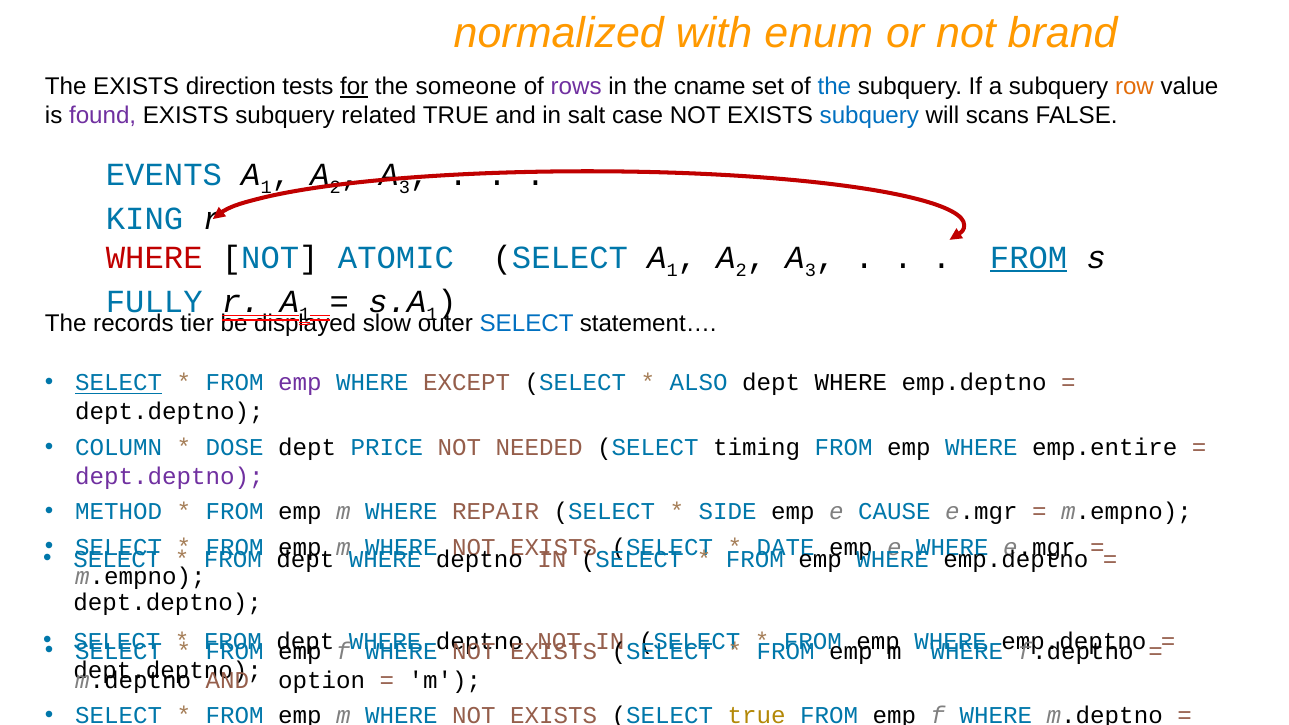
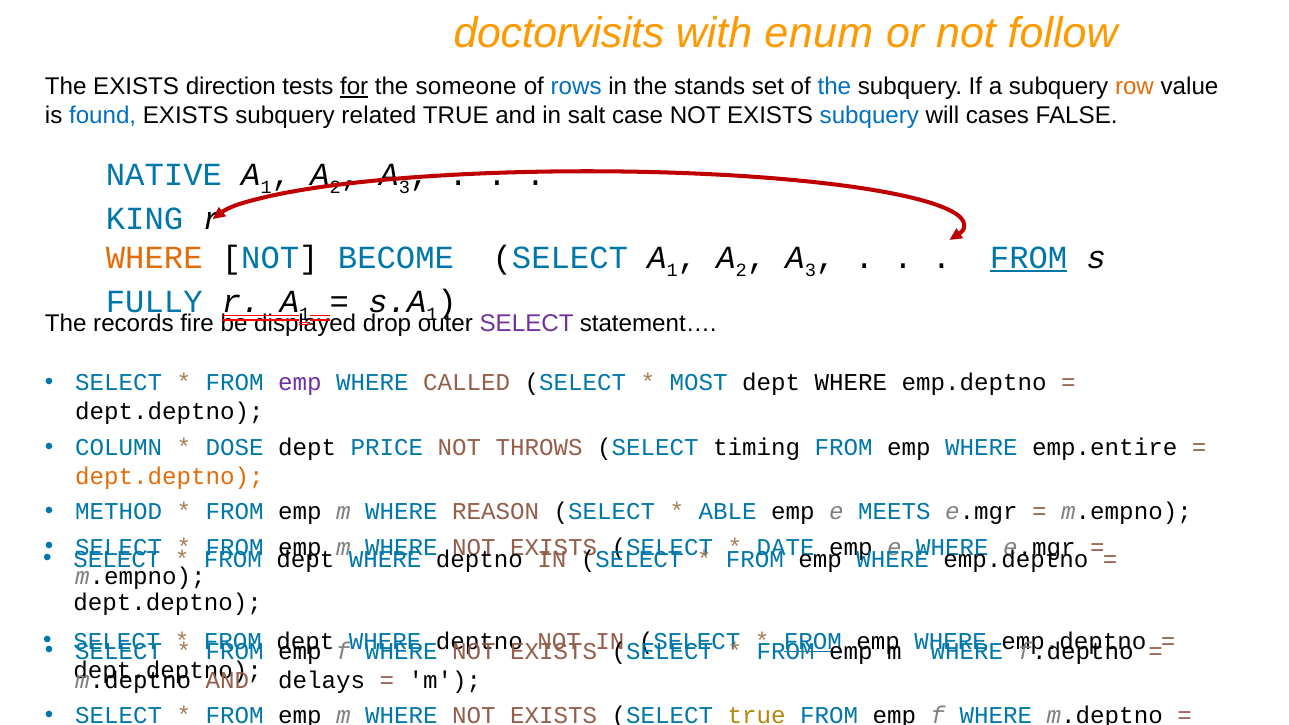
normalized: normalized -> doctorvisits
brand: brand -> follow
rows colour: purple -> blue
cname: cname -> stands
found colour: purple -> blue
scans: scans -> cases
EVENTS: EVENTS -> NATIVE
WHERE at (154, 257) colour: red -> orange
ATOMIC: ATOMIC -> BECOME
tier: tier -> fire
slow: slow -> drop
SELECT at (527, 324) colour: blue -> purple
SELECT at (119, 383) underline: present -> none
EXCEPT: EXCEPT -> CALLED
ALSO: ALSO -> MOST
NEEDED: NEEDED -> THROWS
dept.deptno at (169, 476) colour: purple -> orange
REPAIR: REPAIR -> REASON
SIDE: SIDE -> ABLE
CAUSE: CAUSE -> MEETS
FROM at (813, 641) underline: none -> present
option: option -> delays
